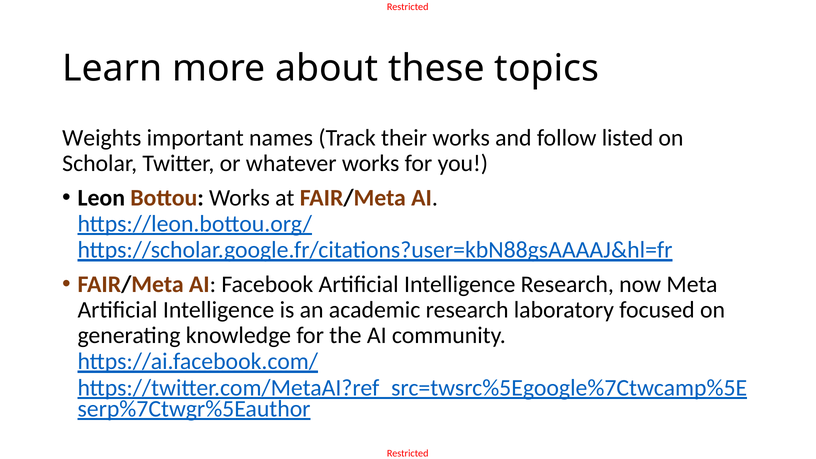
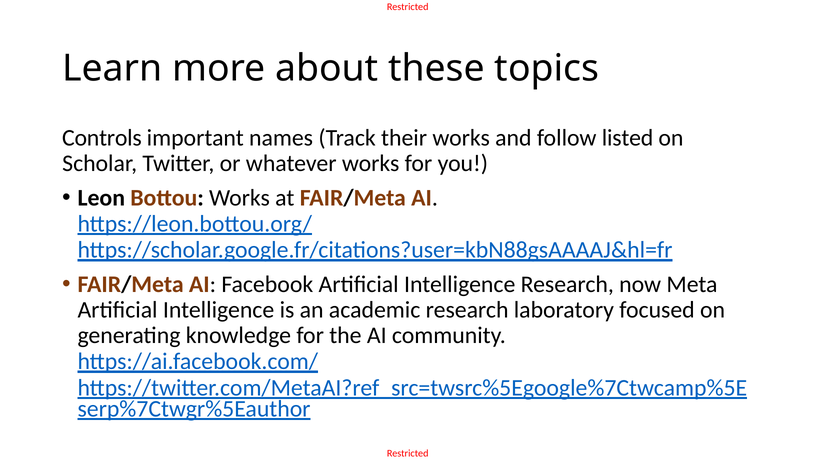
Weights: Weights -> Controls
